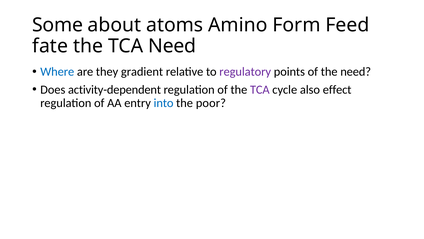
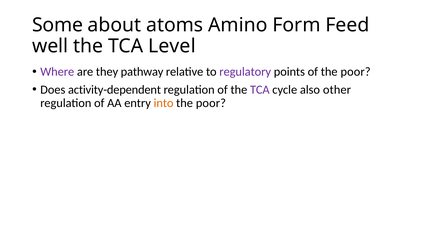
fate: fate -> well
TCA Need: Need -> Level
Where colour: blue -> purple
gradient: gradient -> pathway
of the need: need -> poor
effect: effect -> other
into colour: blue -> orange
